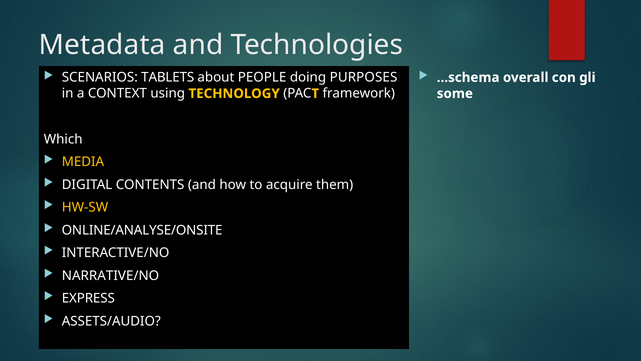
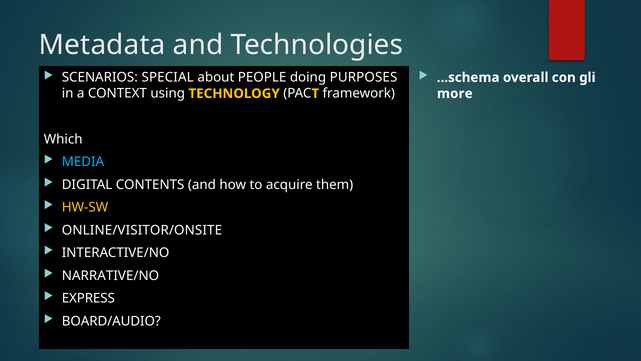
TABLETS: TABLETS -> SPECIAL
some: some -> more
MEDIA colour: yellow -> light blue
ONLINE/ANALYSE/ONSITE: ONLINE/ANALYSE/ONSITE -> ONLINE/VISITOR/ONSITE
ASSETS/AUDIO: ASSETS/AUDIO -> BOARD/AUDIO
